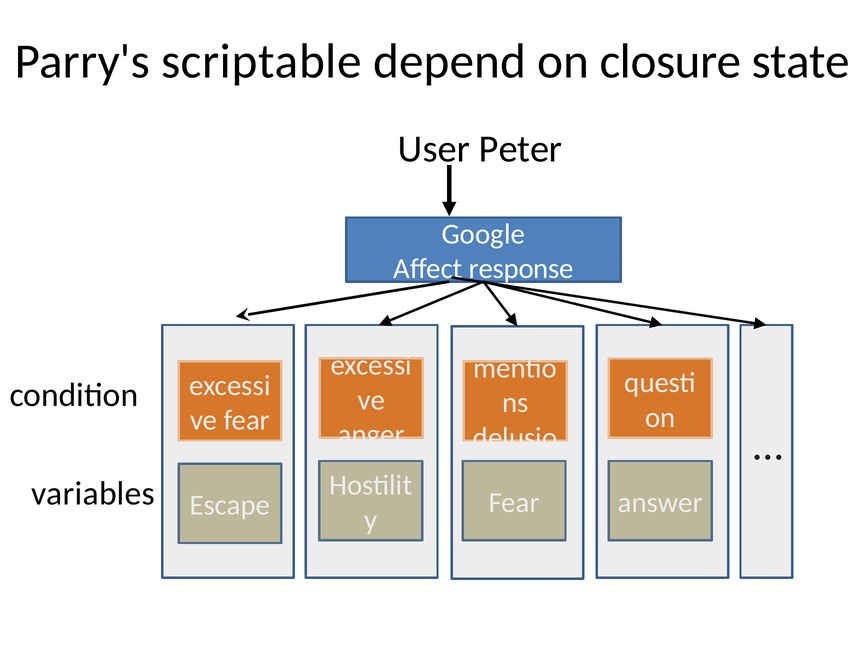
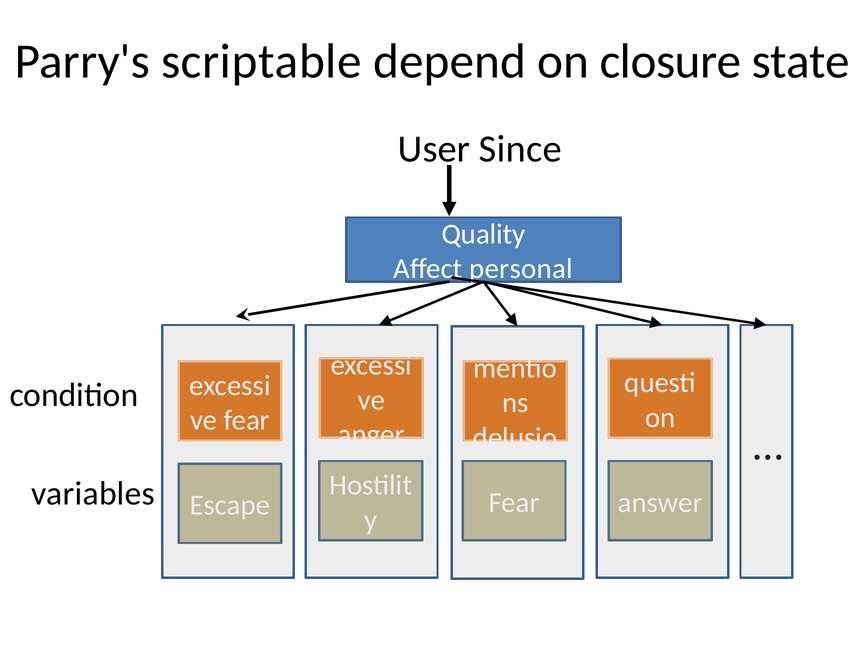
Peter: Peter -> Since
Google: Google -> Quality
response: response -> personal
